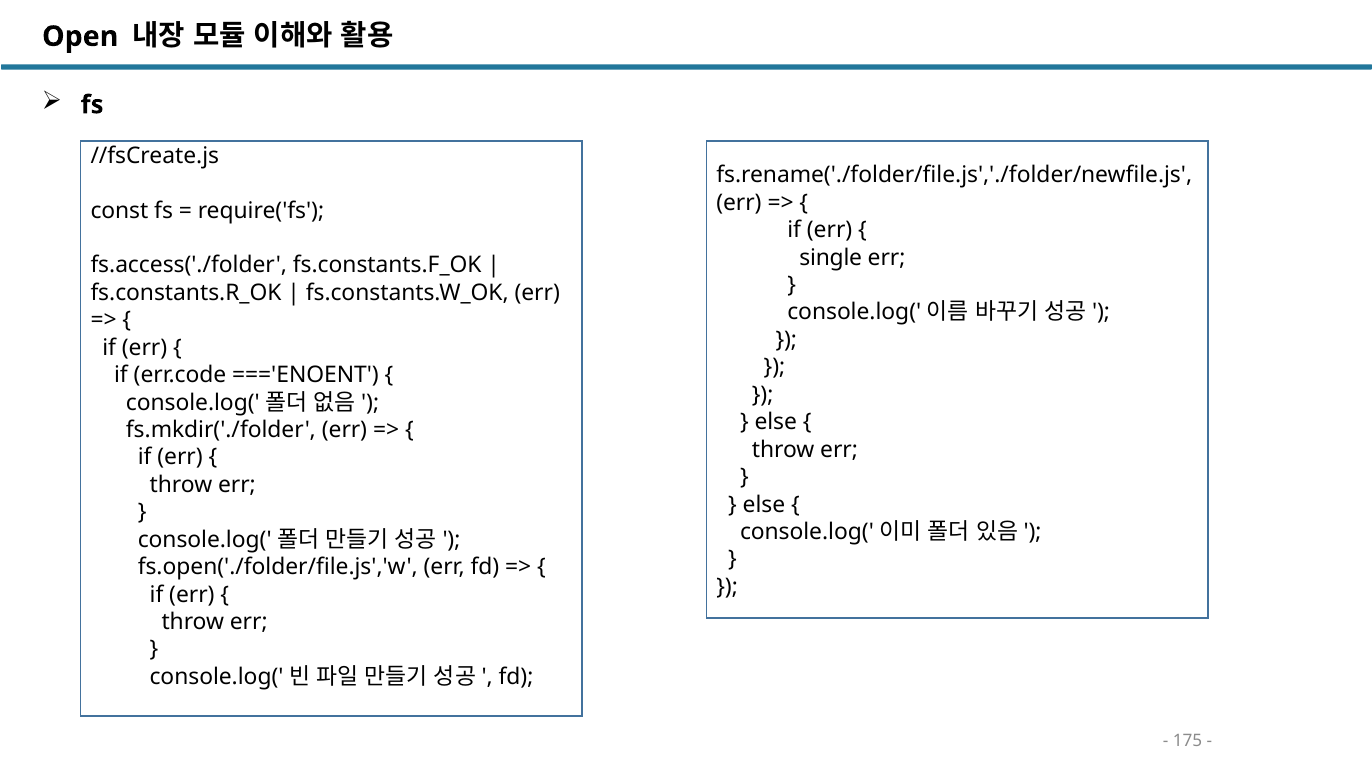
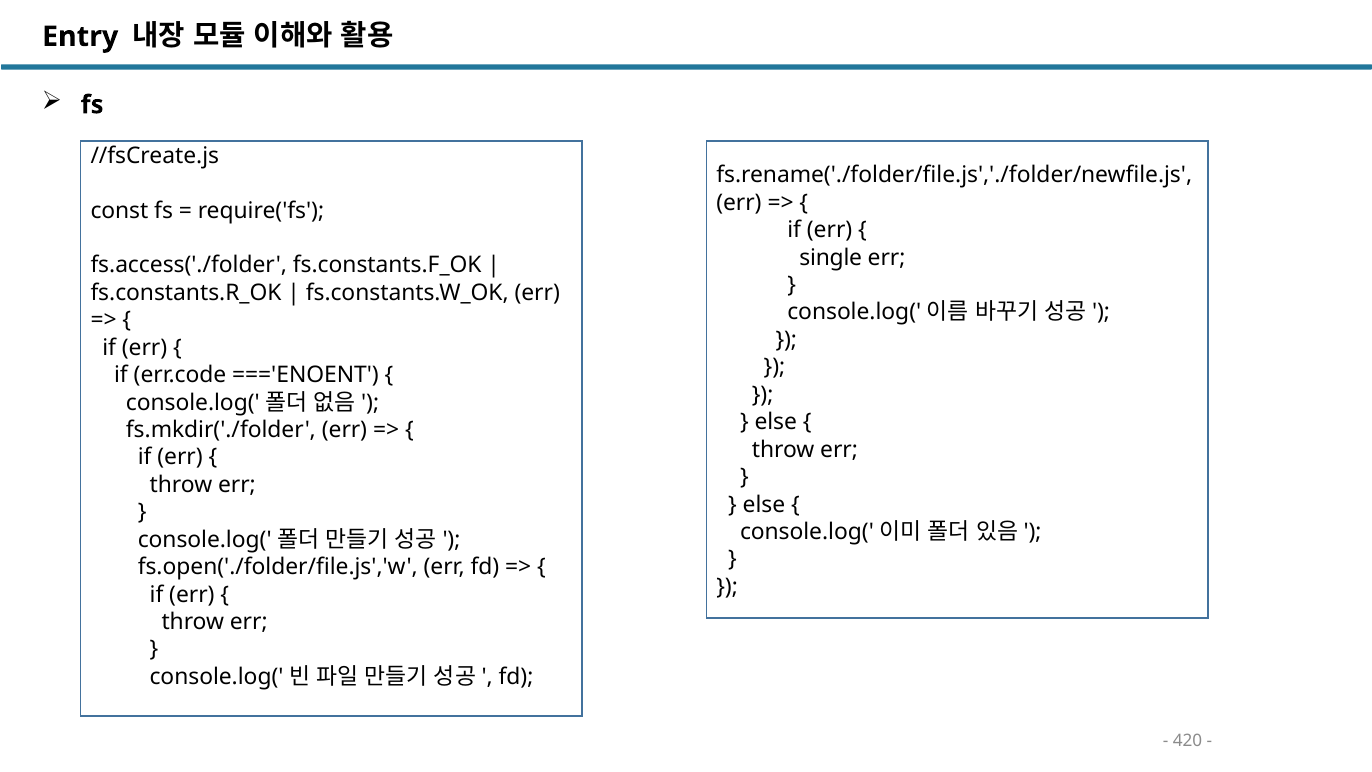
Open: Open -> Entry
175: 175 -> 420
